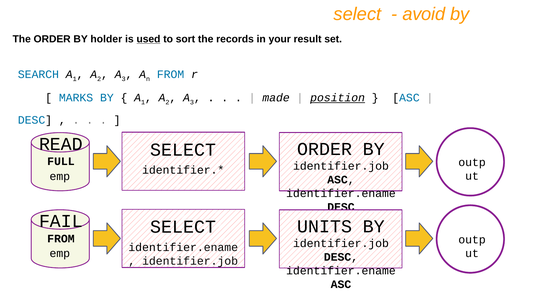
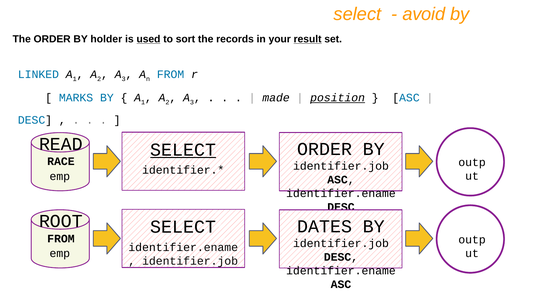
result underline: none -> present
SEARCH: SEARCH -> LINKED
SELECT at (183, 150) underline: none -> present
FULL: FULL -> RACE
FAIL: FAIL -> ROOT
UNITS: UNITS -> DATES
